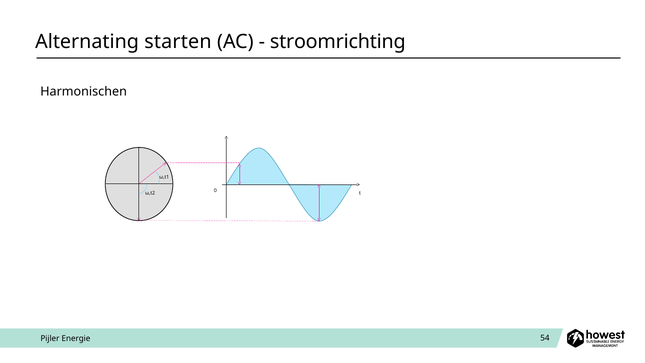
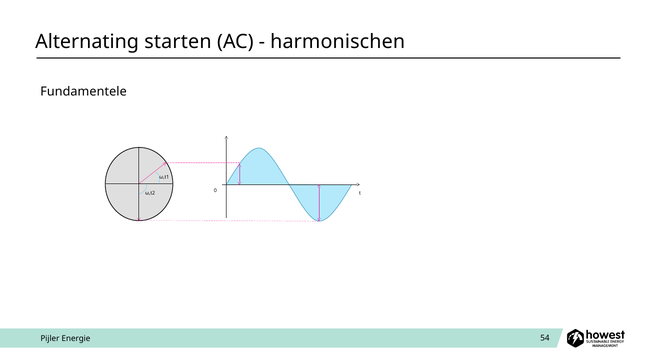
stroomrichting: stroomrichting -> harmonischen
Harmonischen: Harmonischen -> Fundamentele
